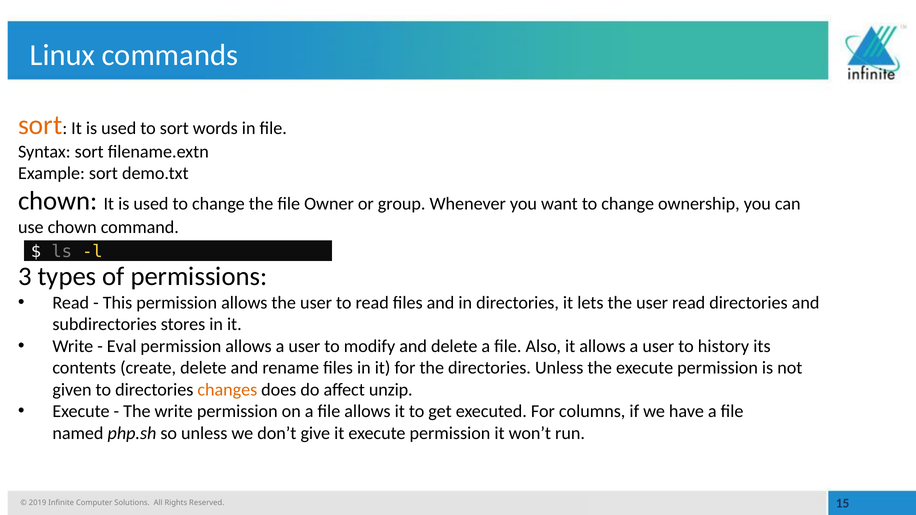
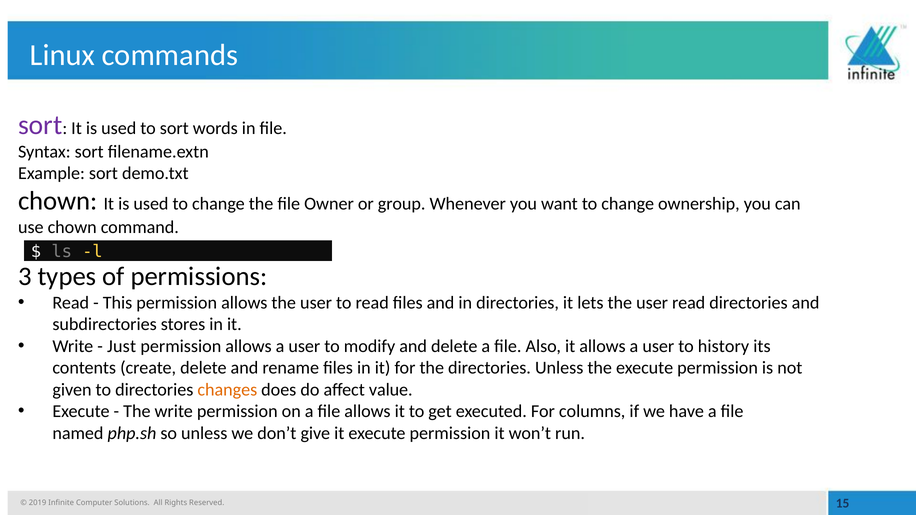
sort at (40, 125) colour: orange -> purple
Eval: Eval -> Just
unzip: unzip -> value
